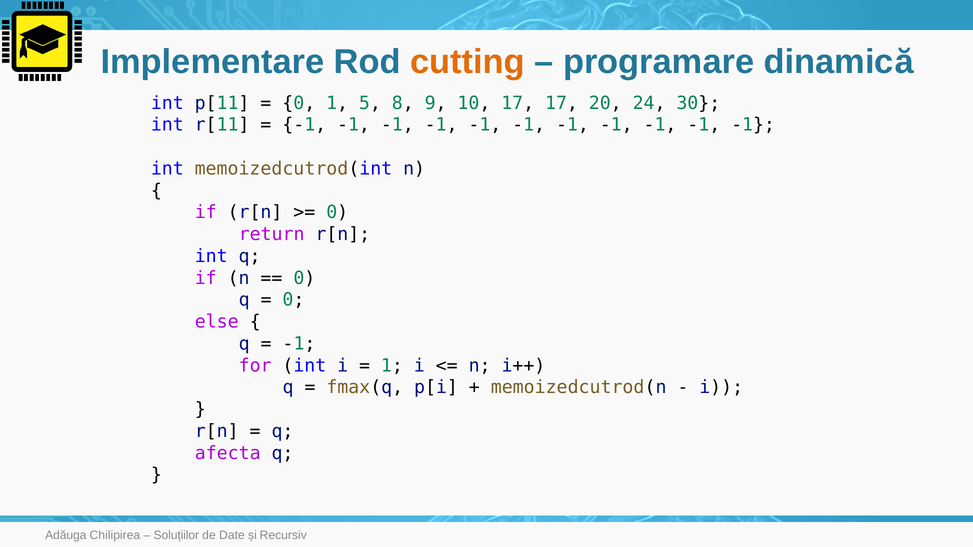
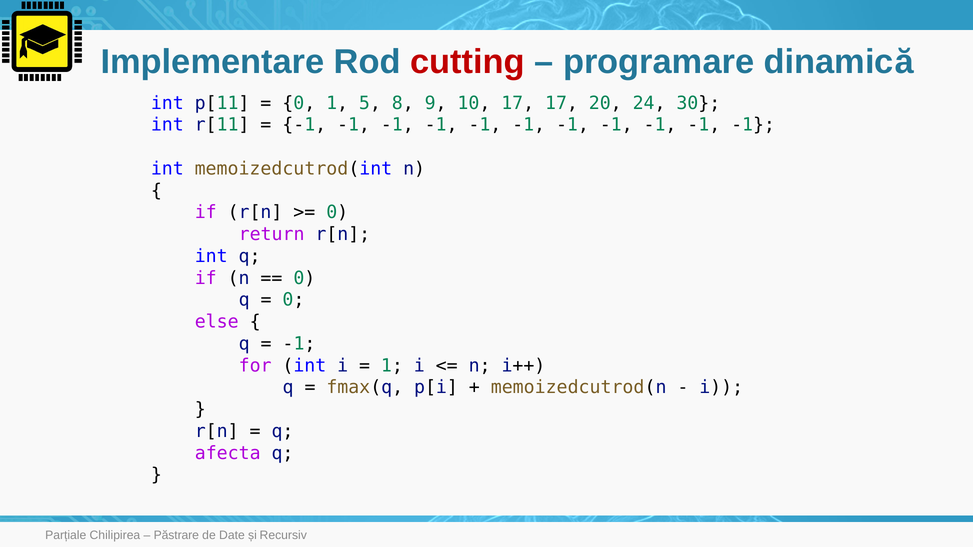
cutting colour: orange -> red
Adăuga: Adăuga -> Parțiale
Soluțiilor: Soluțiilor -> Păstrare
